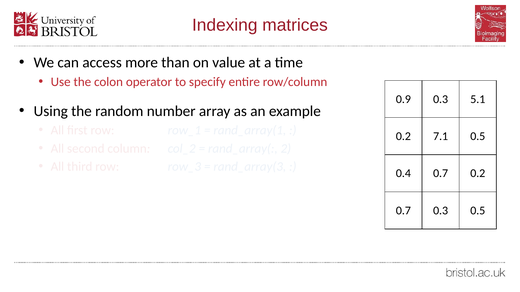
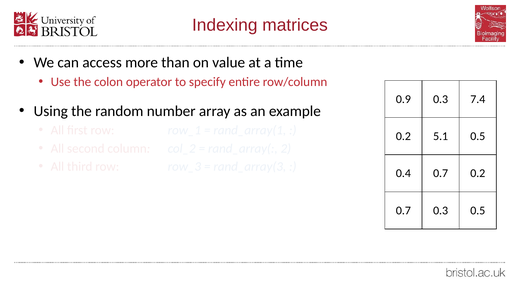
5.1: 5.1 -> 7.4
7.1: 7.1 -> 5.1
